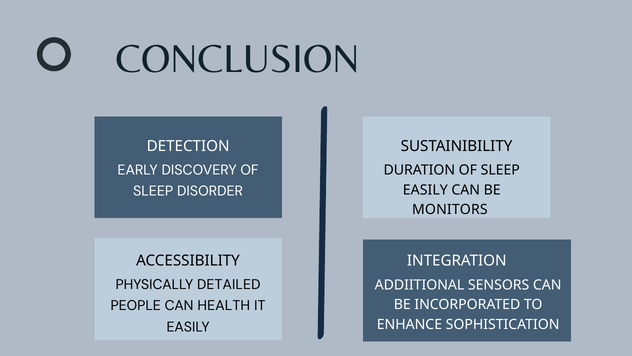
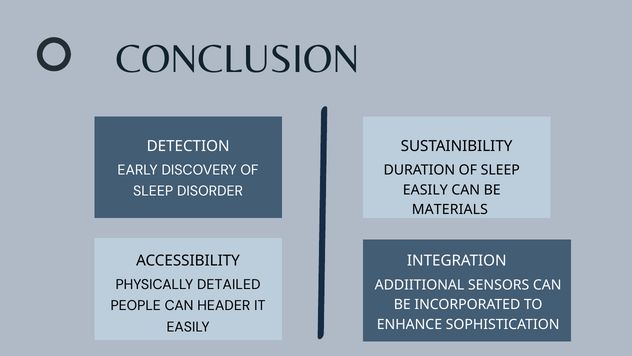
MONITORS: MONITORS -> MATERIALS
HEALTH: HEALTH -> HEADER
